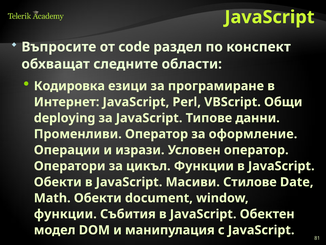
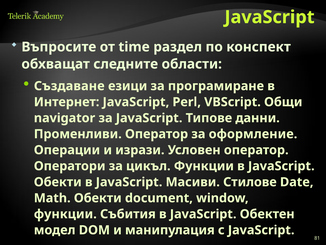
code: code -> time
Кодировка: Кодировка -> Създаване
deploying: deploying -> navigator
